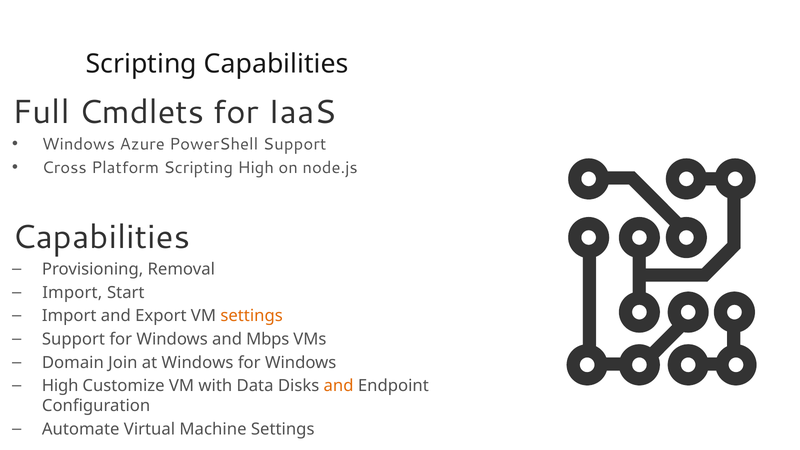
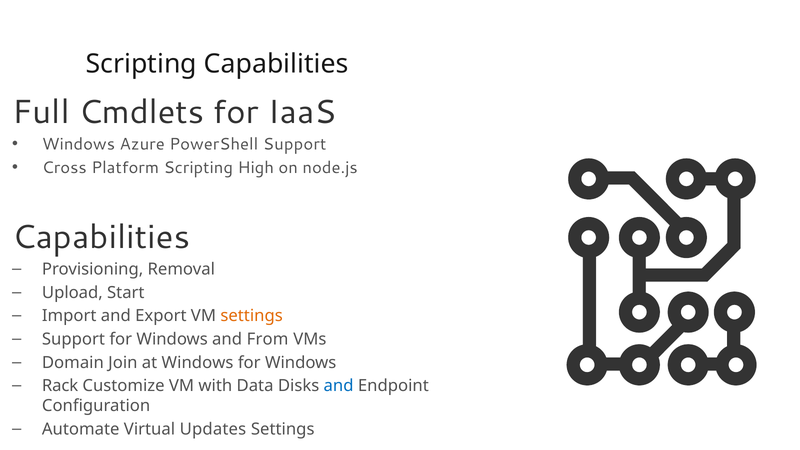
Import at (72, 293): Import -> Upload
Mbps: Mbps -> From
High at (60, 386): High -> Rack
and at (339, 386) colour: orange -> blue
Machine: Machine -> Updates
